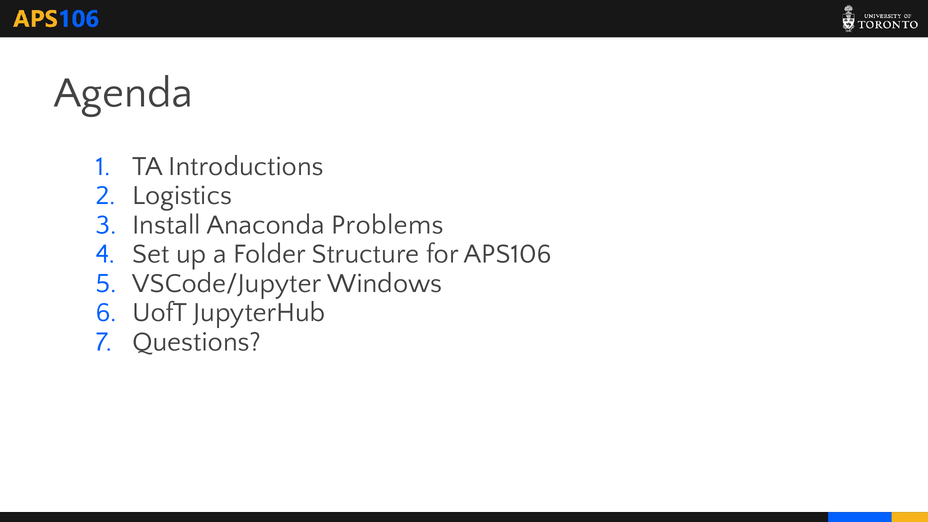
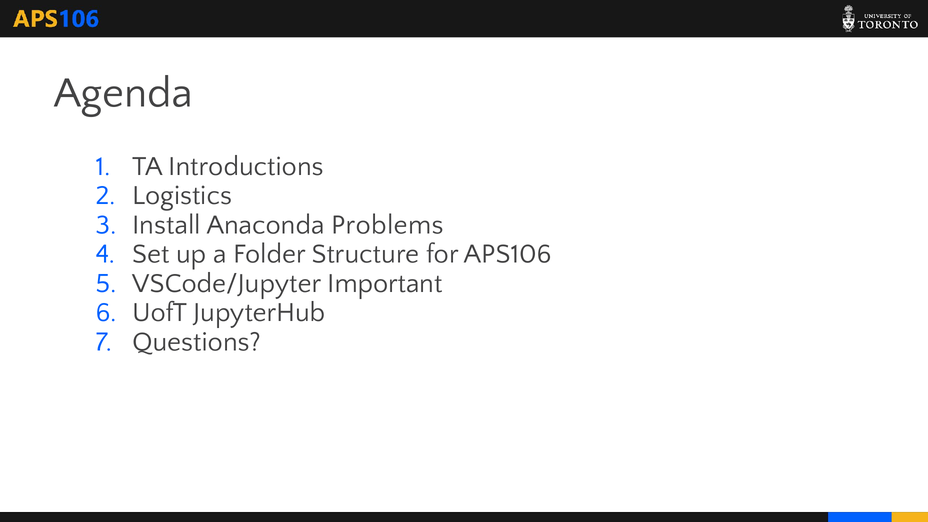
Windows: Windows -> Important
